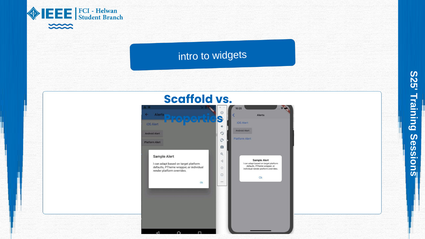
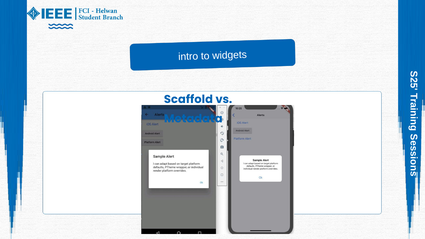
Properties: Properties -> Metadata
